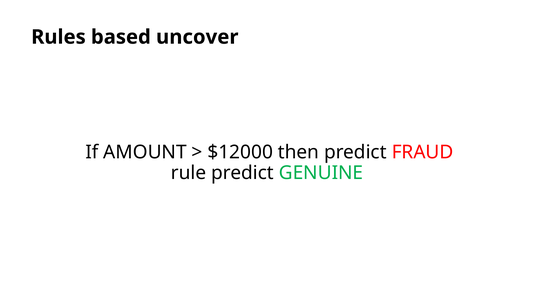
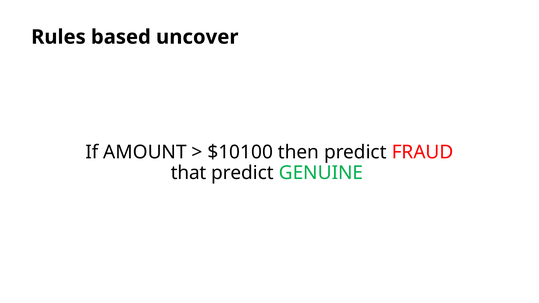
$12000: $12000 -> $10100
rule: rule -> that
